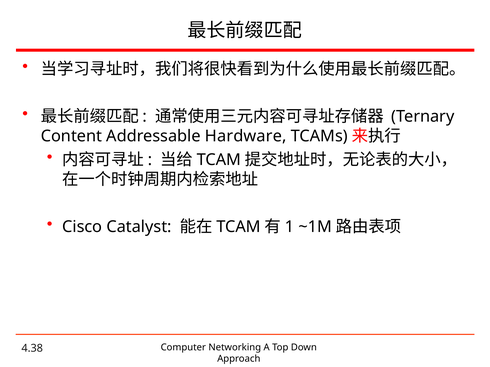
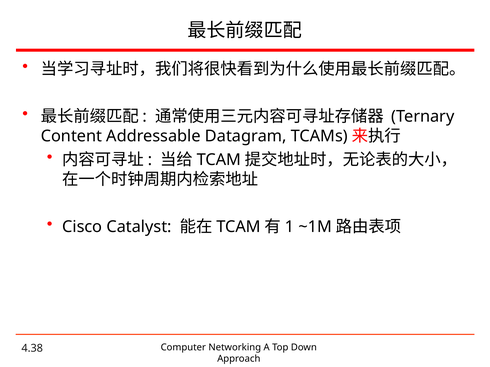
Hardware: Hardware -> Datagram
